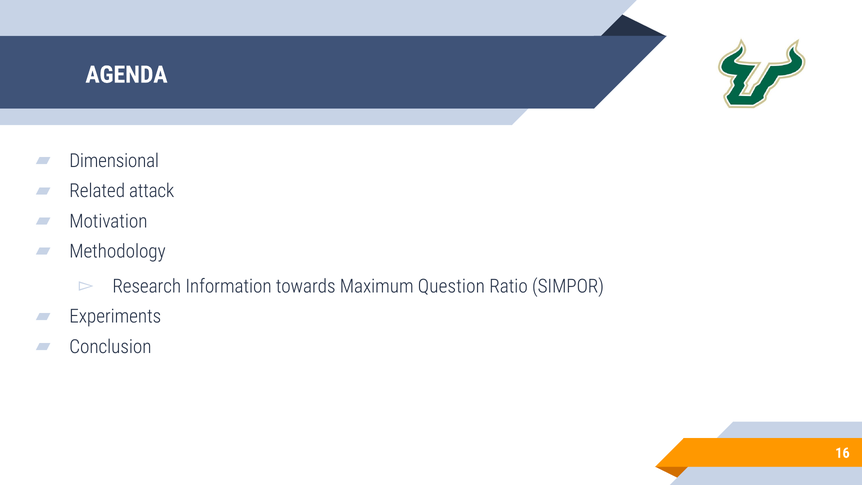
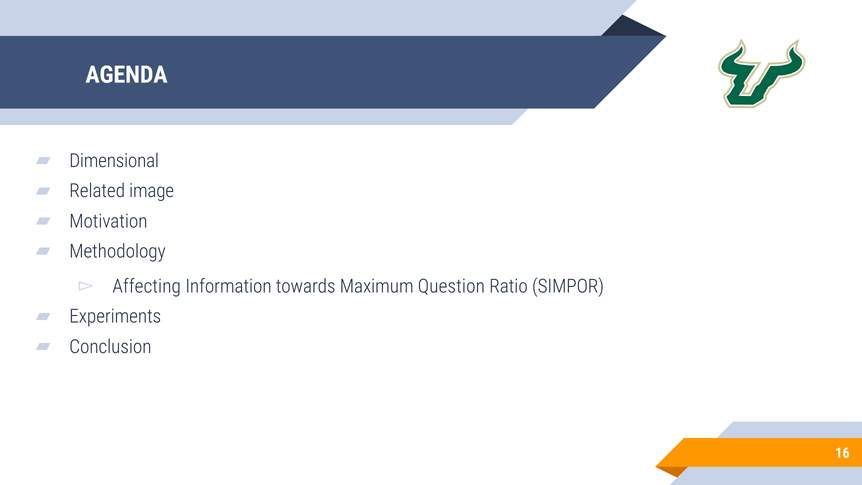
attack: attack -> image
Research: Research -> Affecting
